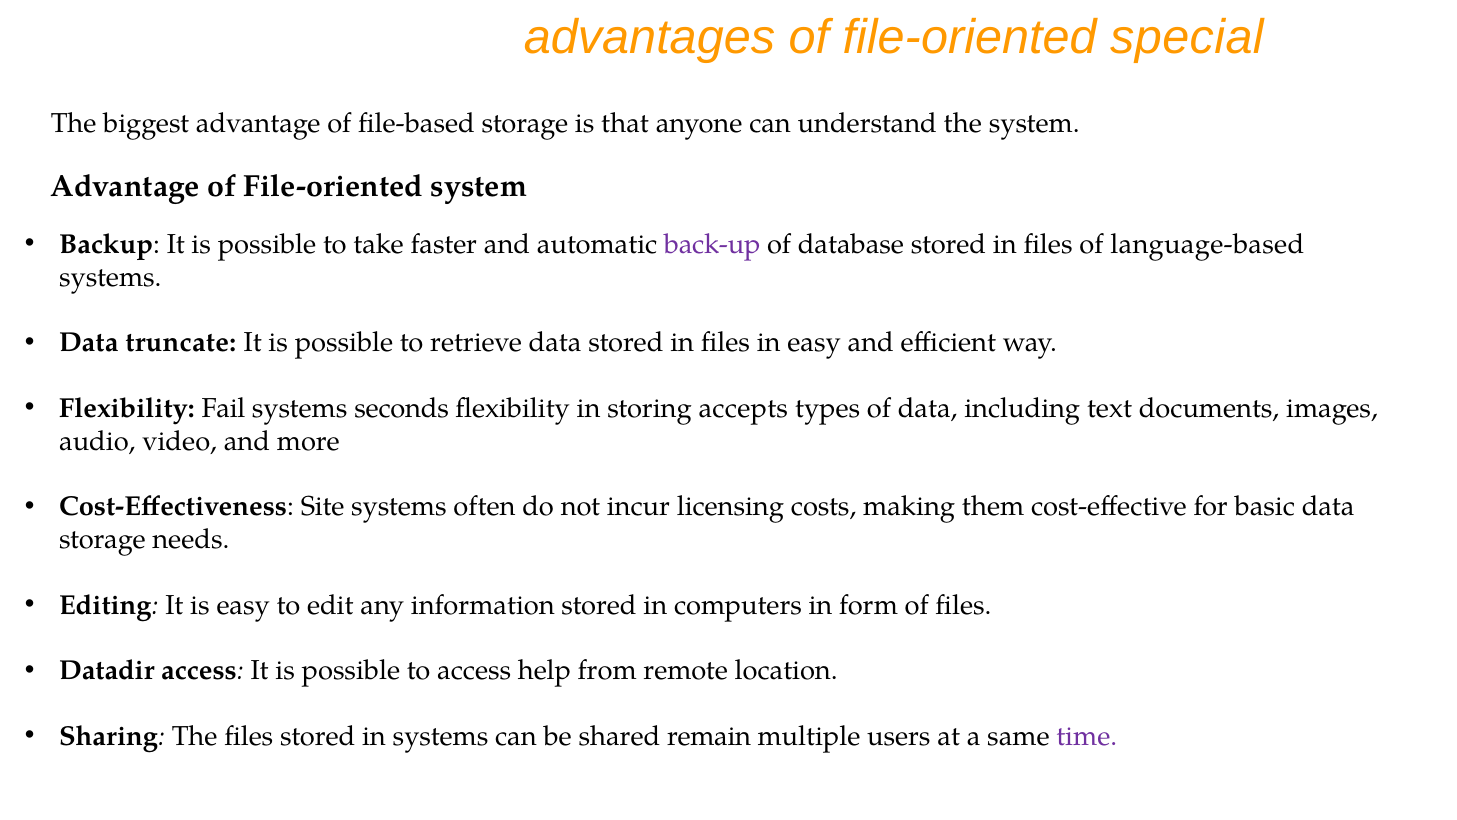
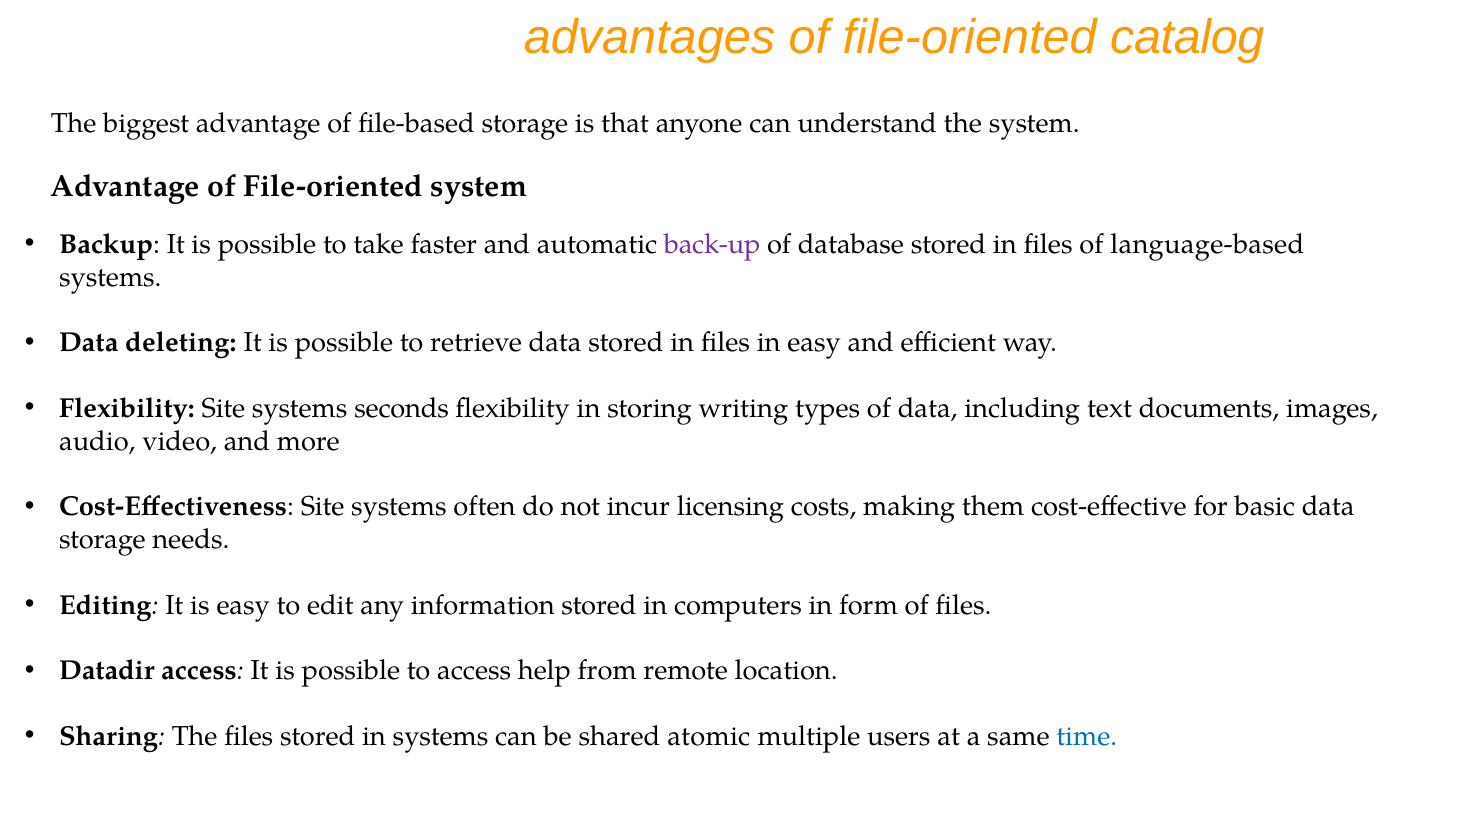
special: special -> catalog
truncate: truncate -> deleting
Flexibility Fail: Fail -> Site
accepts: accepts -> writing
remain: remain -> atomic
time colour: purple -> blue
